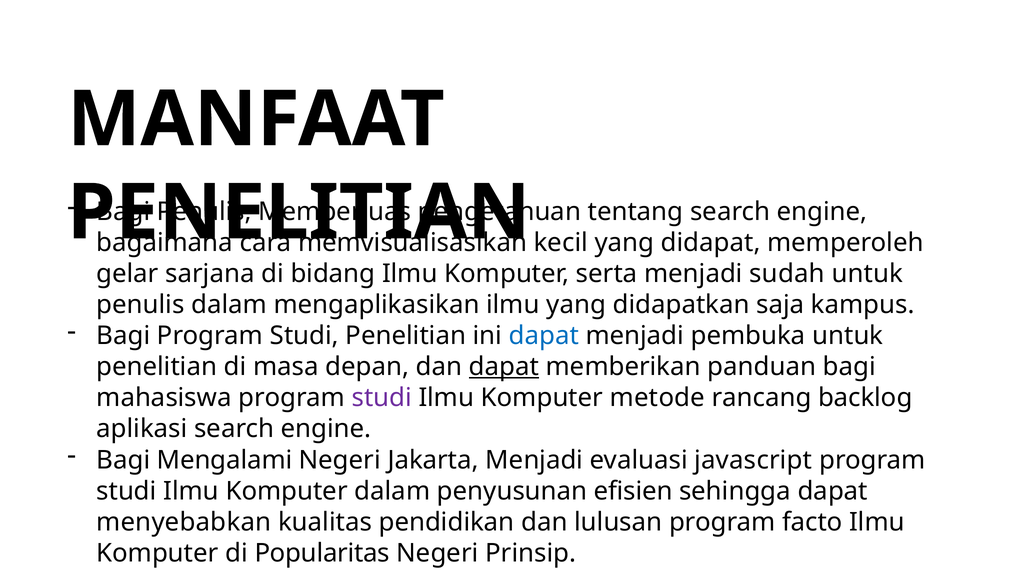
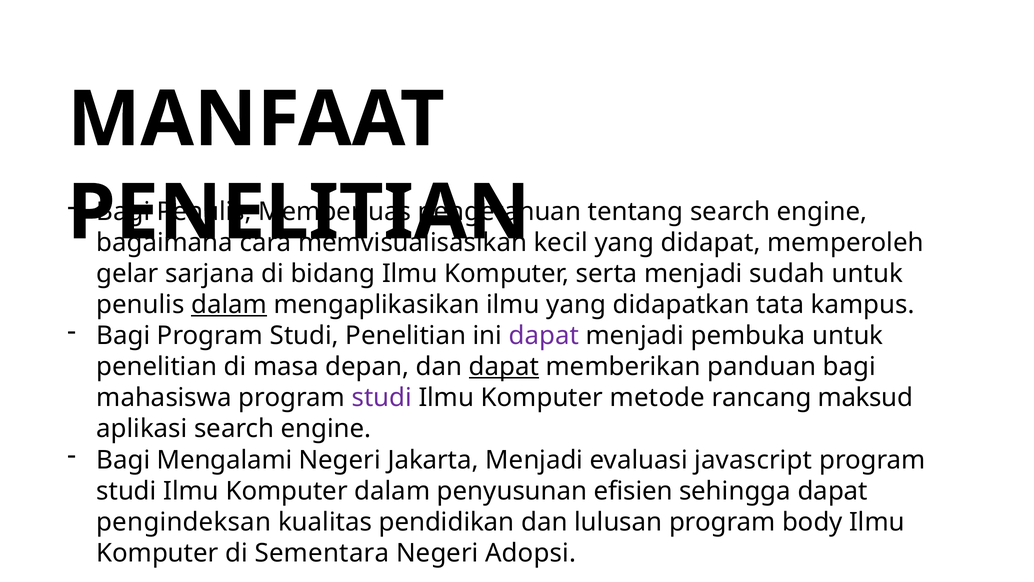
dalam at (229, 305) underline: none -> present
saja: saja -> tata
dapat at (544, 336) colour: blue -> purple
backlog: backlog -> maksud
menyebabkan: menyebabkan -> pengindeksan
facto: facto -> body
Popularitas: Popularitas -> Sementara
Prinsip: Prinsip -> Adopsi
